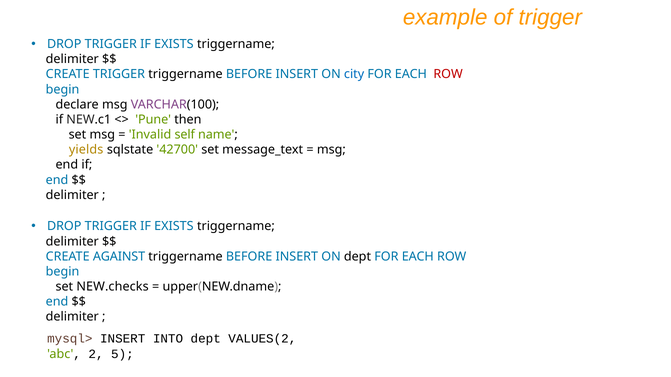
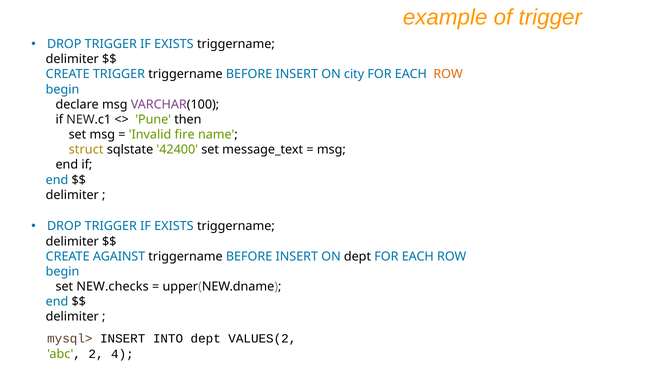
ROW at (448, 74) colour: red -> orange
self: self -> fire
yields: yields -> struct
42700: 42700 -> 42400
5: 5 -> 4
